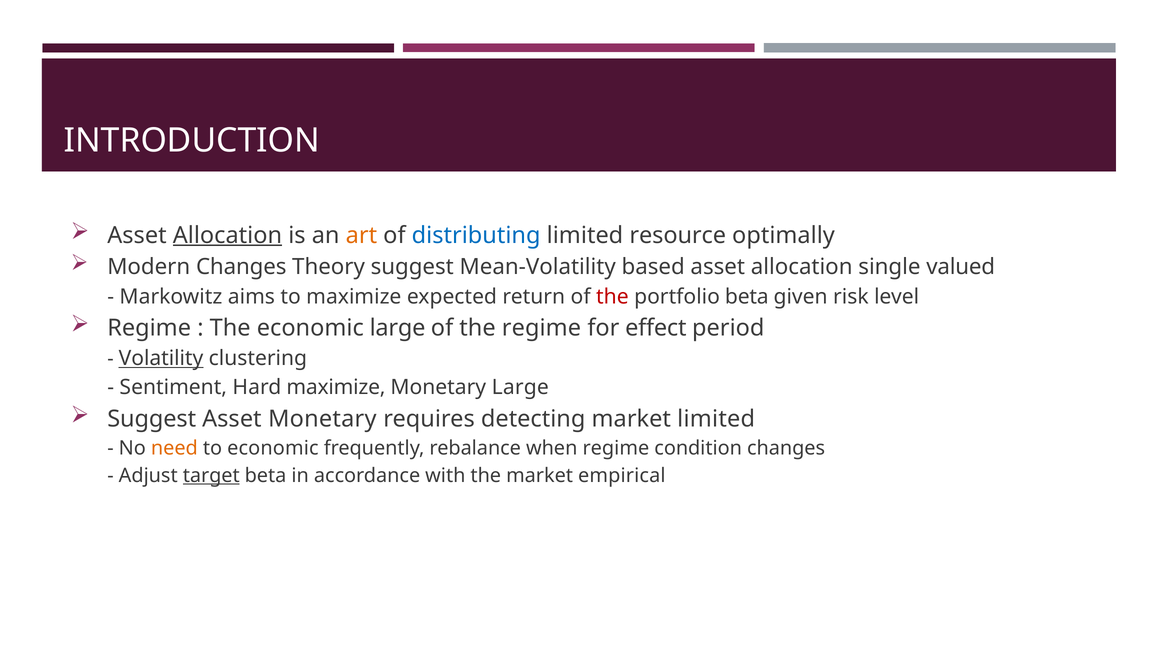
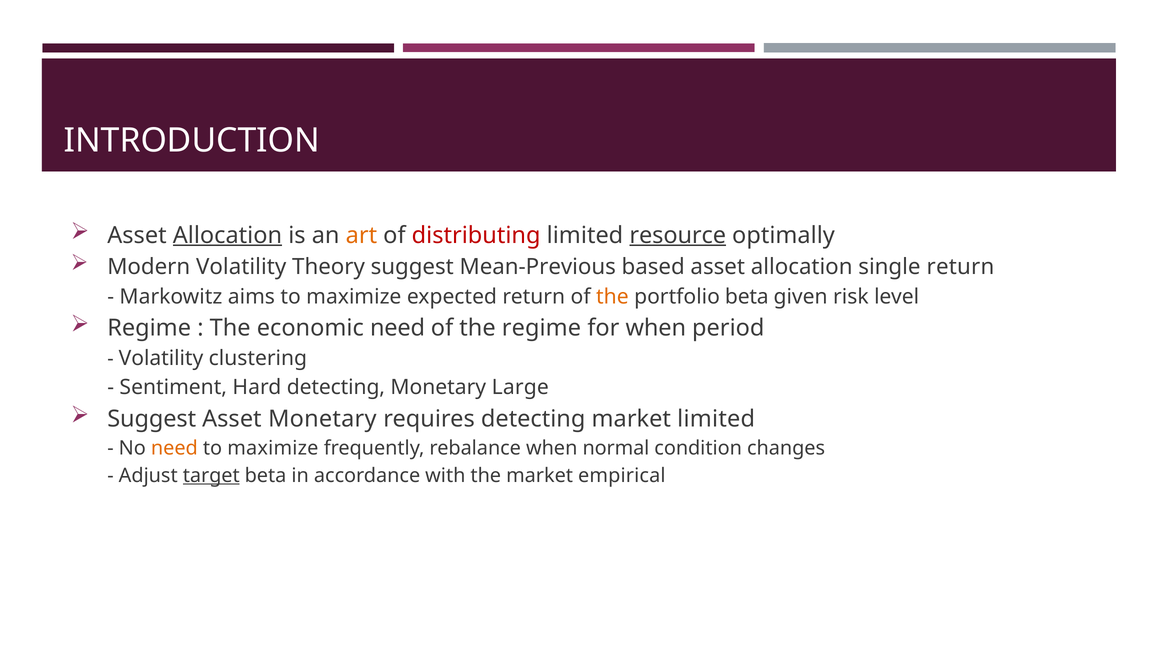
distributing colour: blue -> red
resource underline: none -> present
Modern Changes: Changes -> Volatility
Mean-Volatility: Mean-Volatility -> Mean-Previous
single valued: valued -> return
the at (612, 296) colour: red -> orange
economic large: large -> need
for effect: effect -> when
Volatility at (161, 358) underline: present -> none
Hard maximize: maximize -> detecting
economic at (273, 448): economic -> maximize
when regime: regime -> normal
